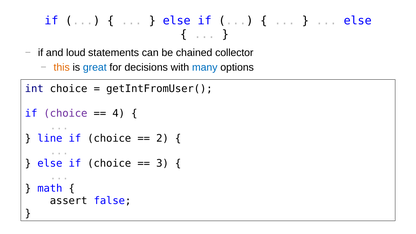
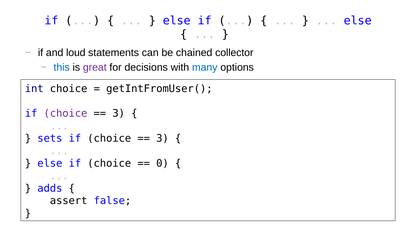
this colour: orange -> blue
great colour: blue -> purple
4 at (119, 114): 4 -> 3
line: line -> sets
2 at (162, 138): 2 -> 3
3: 3 -> 0
math: math -> adds
